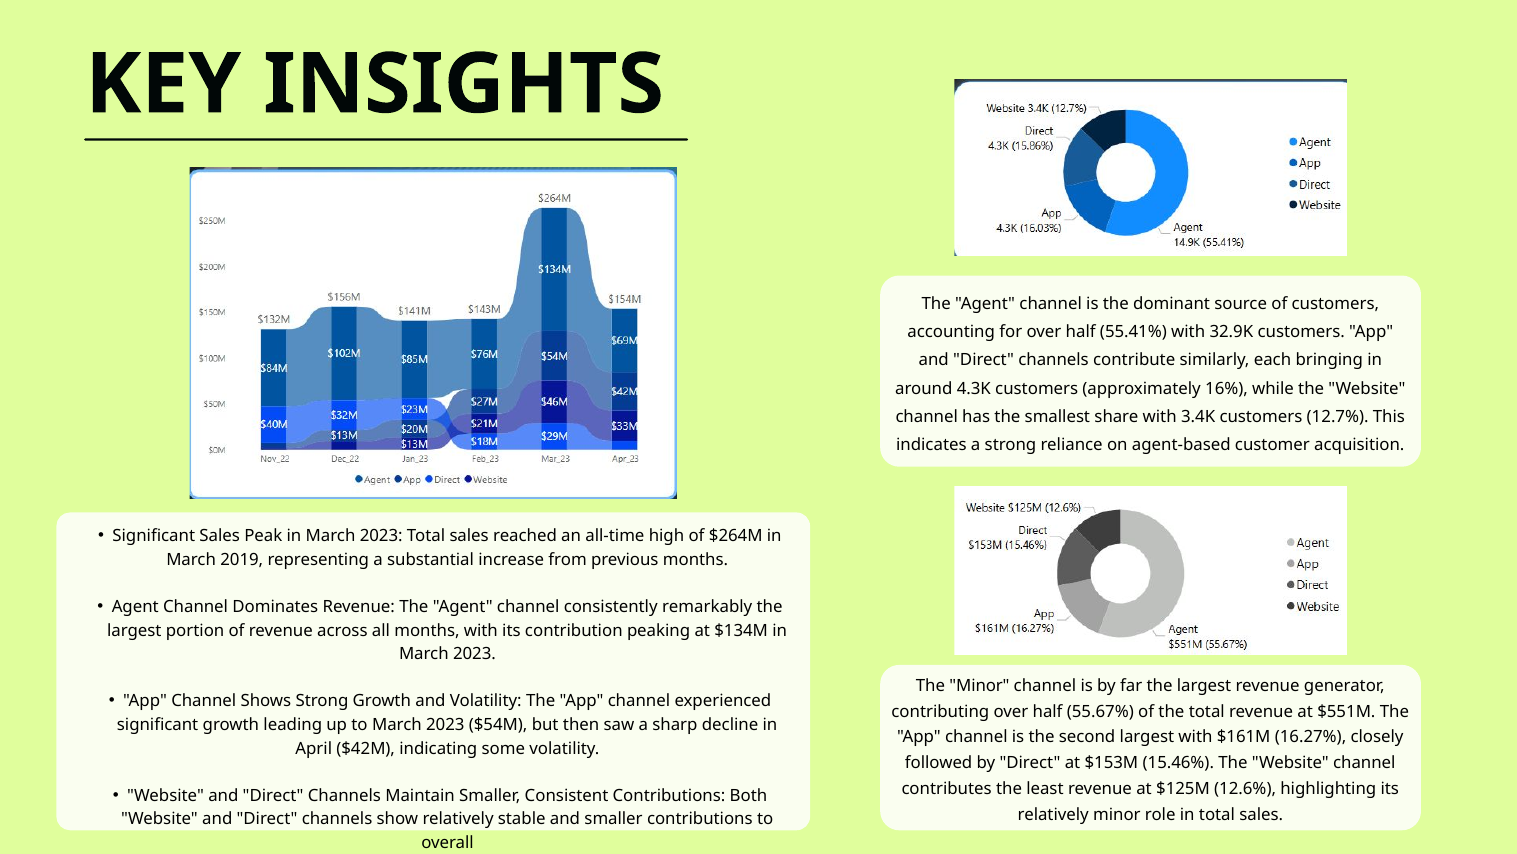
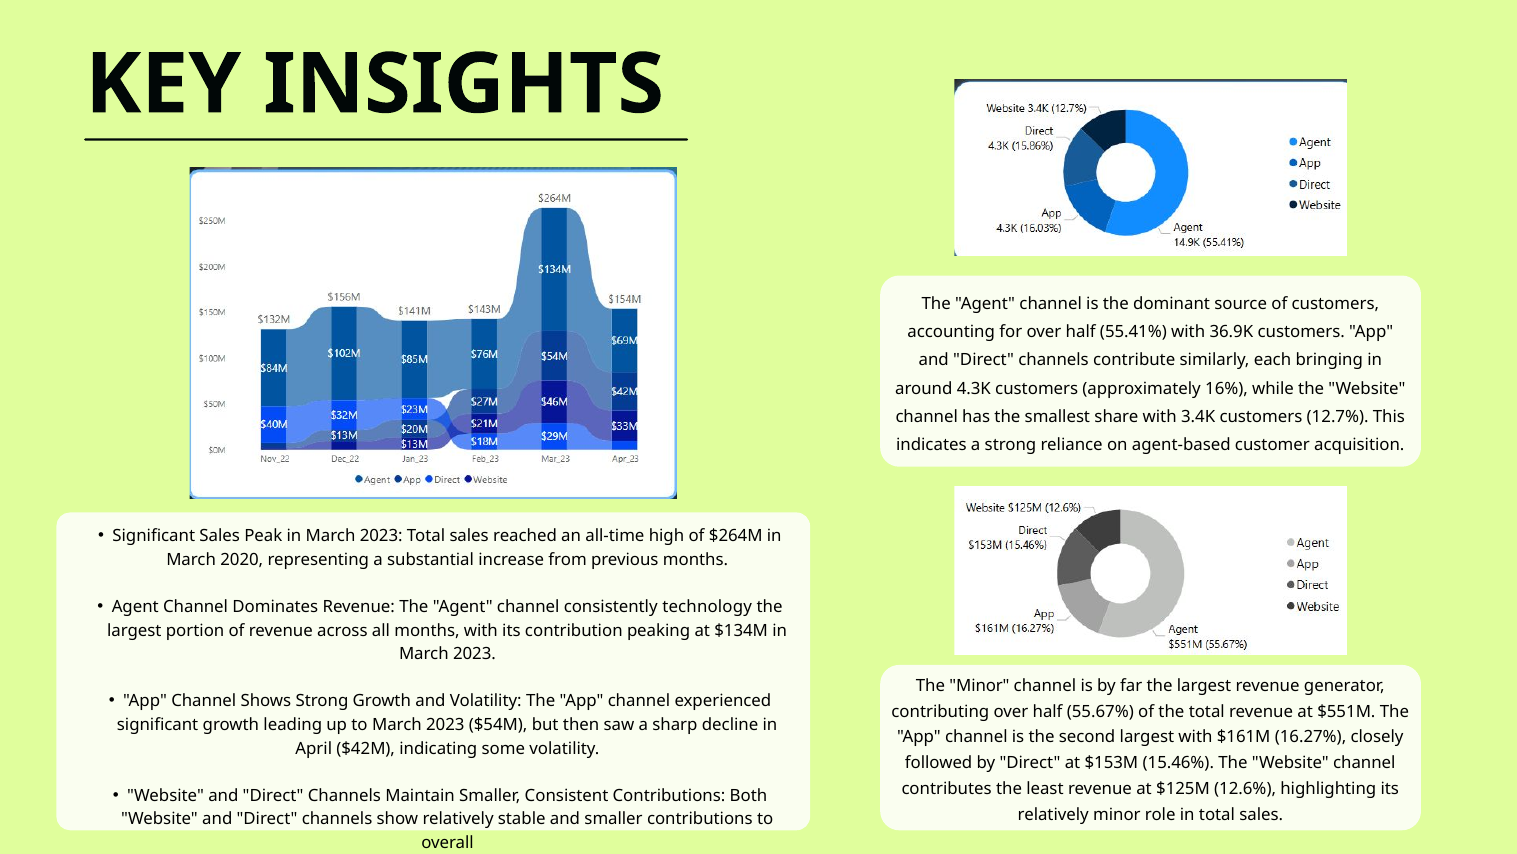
32.9K: 32.9K -> 36.9K
2019: 2019 -> 2020
remarkably: remarkably -> technology
